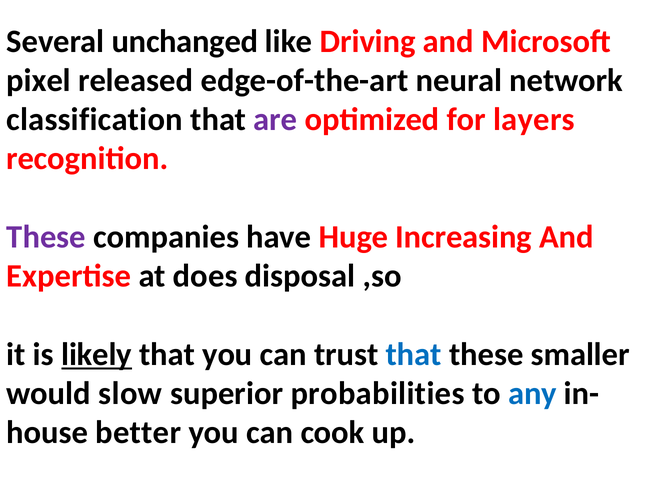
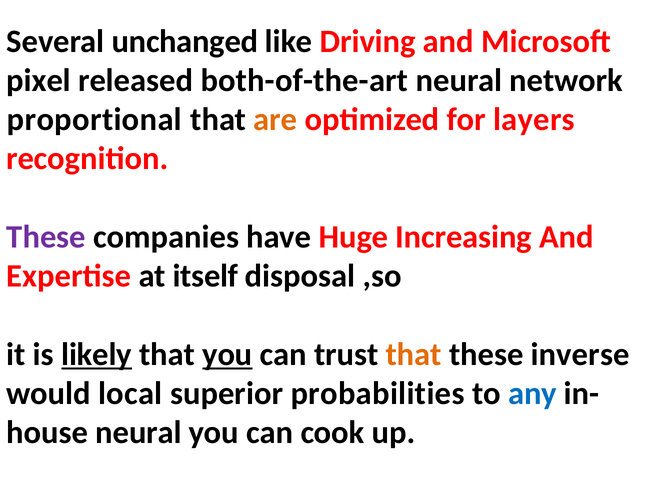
edge-of-the-art: edge-of-the-art -> both-of-the-art
classification: classification -> proportional
are colour: purple -> orange
does: does -> itself
you at (227, 354) underline: none -> present
that at (414, 354) colour: blue -> orange
smaller: smaller -> inverse
slow: slow -> local
better at (138, 433): better -> neural
